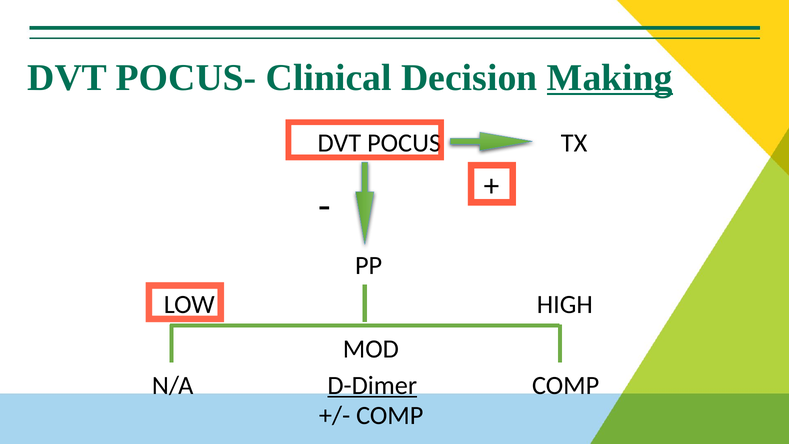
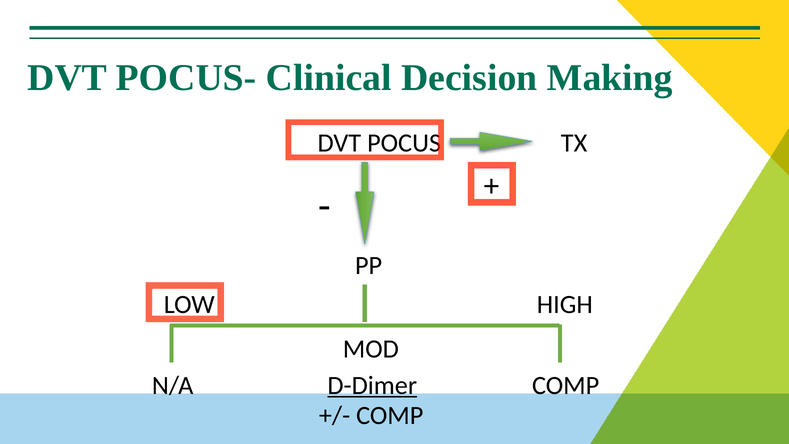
Making underline: present -> none
